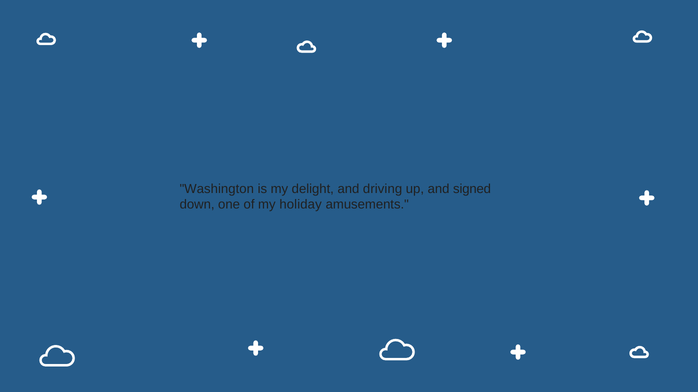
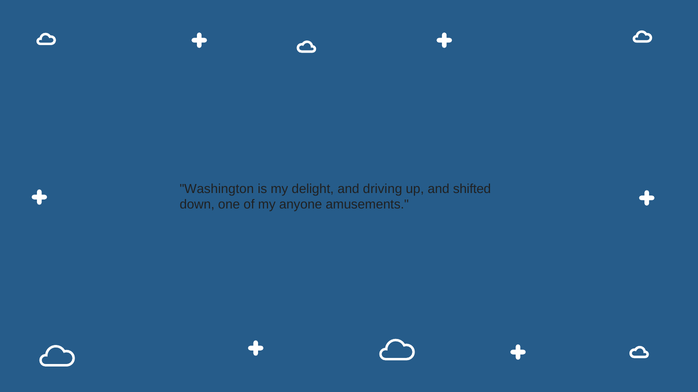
signed: signed -> shifted
holiday: holiday -> anyone
